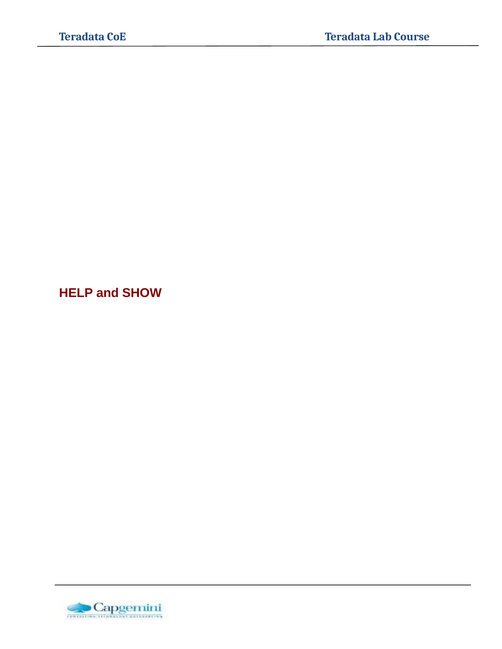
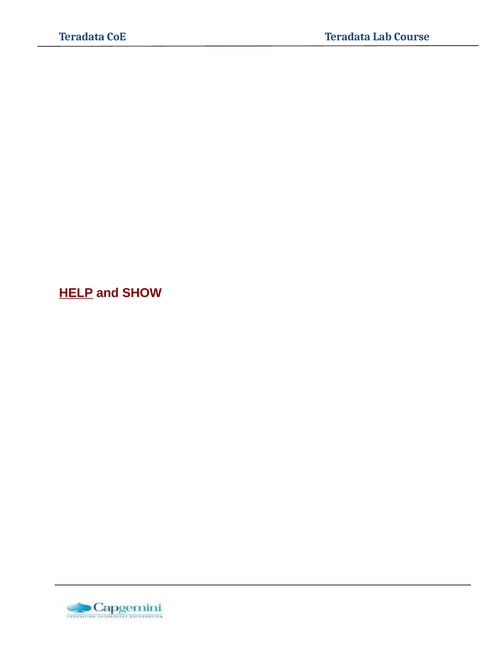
HELP underline: none -> present
